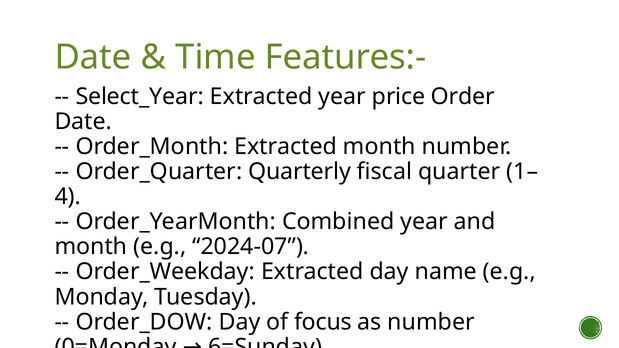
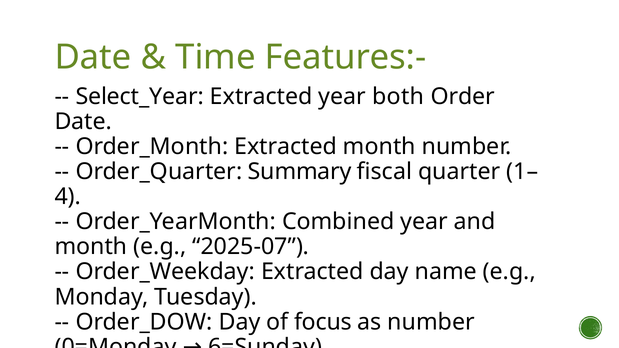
price: price -> both
Quarterly: Quarterly -> Summary
2024-07: 2024-07 -> 2025-07
